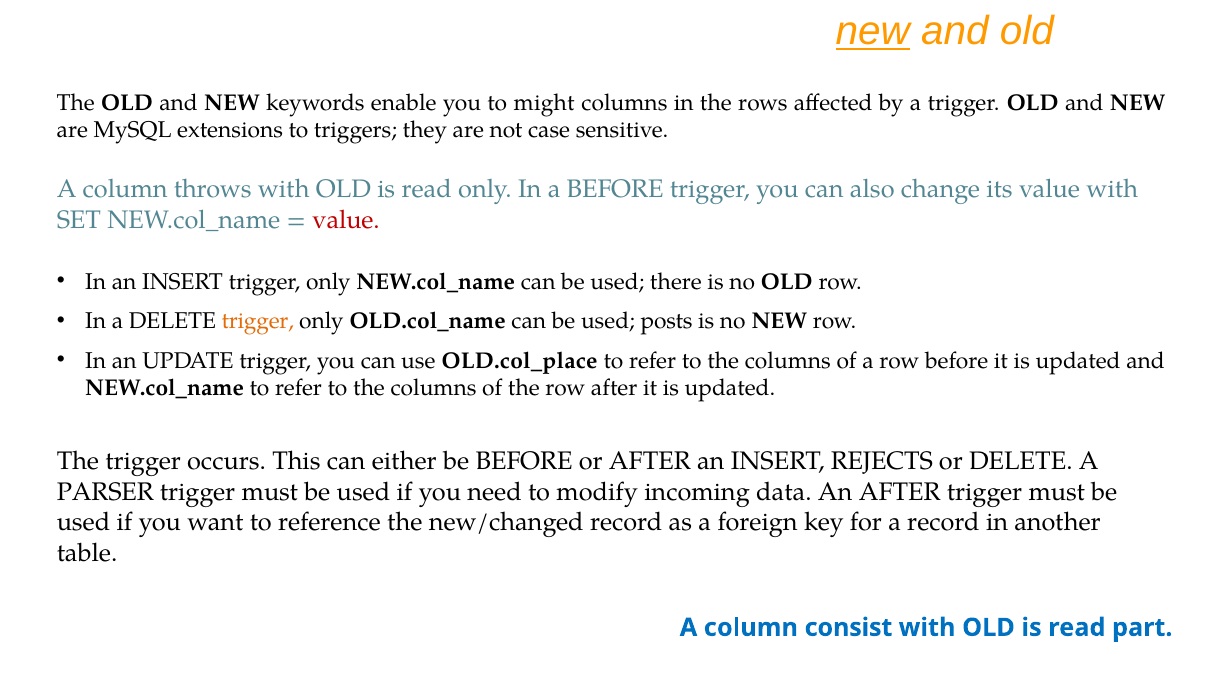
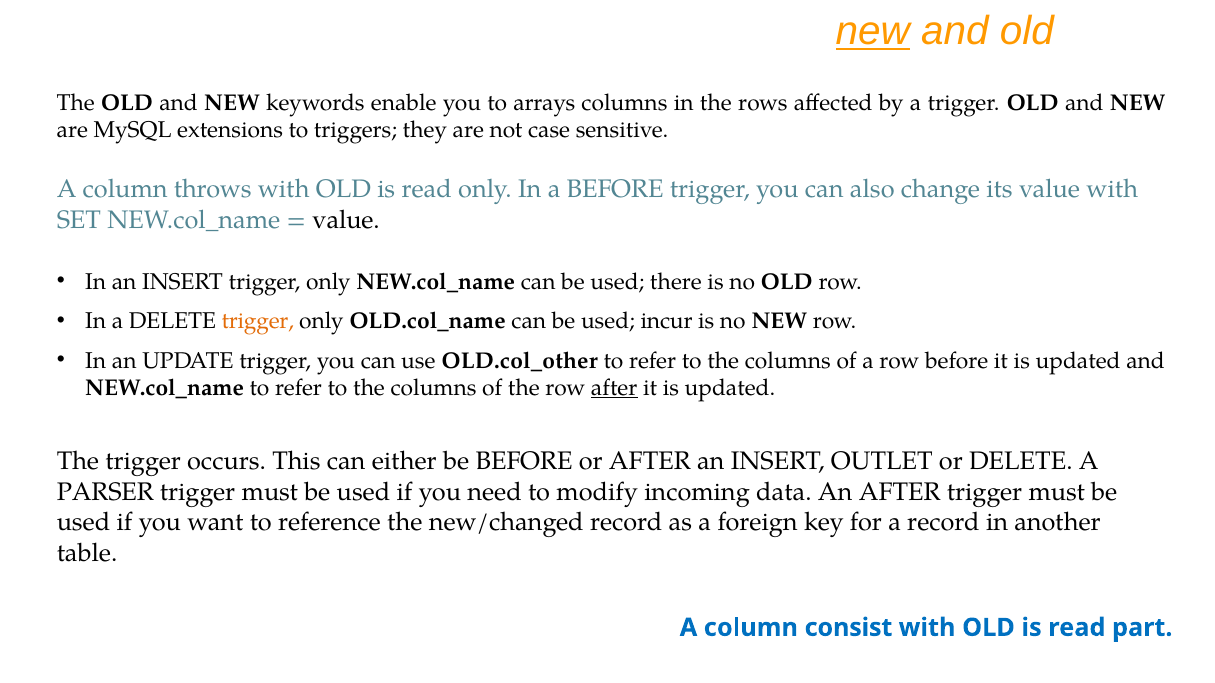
might: might -> arrays
value at (346, 220) colour: red -> black
posts: posts -> incur
OLD.col_place: OLD.col_place -> OLD.col_other
after at (614, 388) underline: none -> present
REJECTS: REJECTS -> OUTLET
